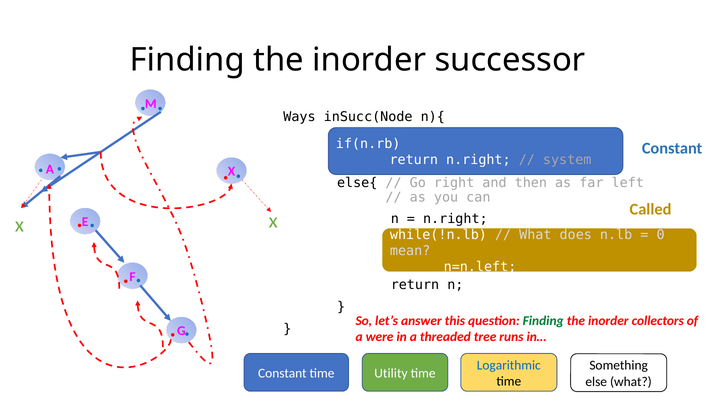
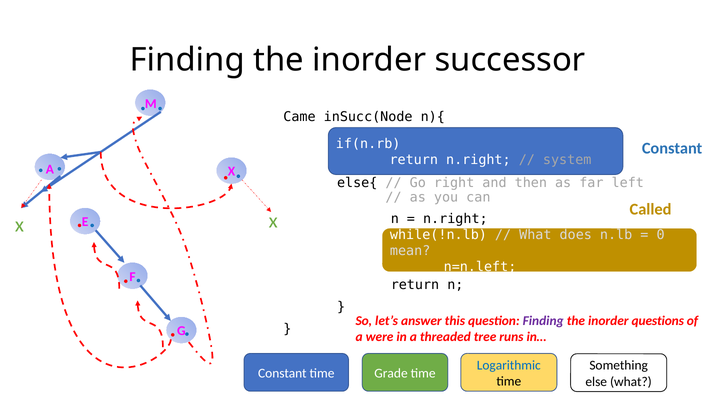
Ways: Ways -> Came
Finding at (543, 321) colour: green -> purple
collectors: collectors -> questions
Utility: Utility -> Grade
